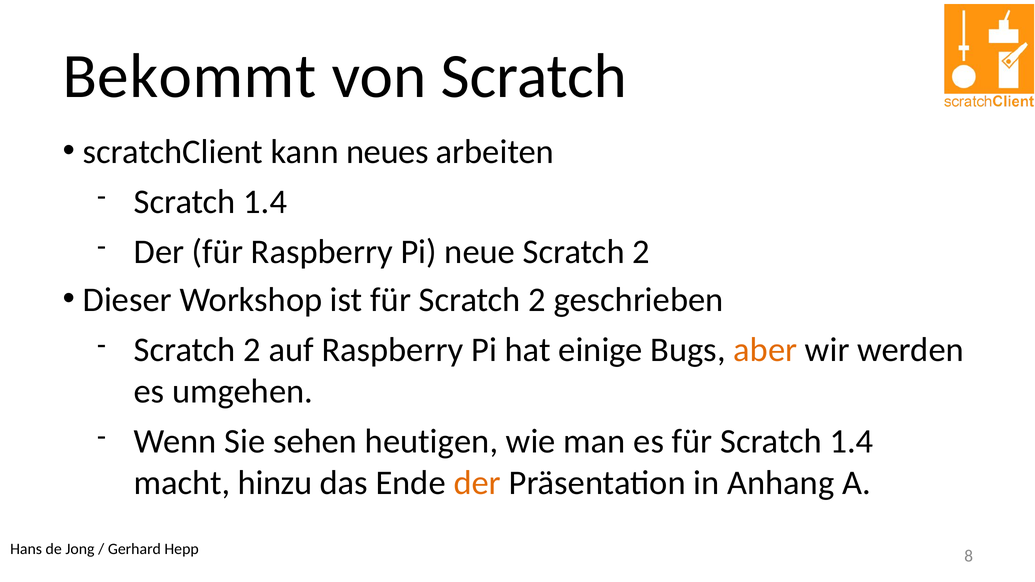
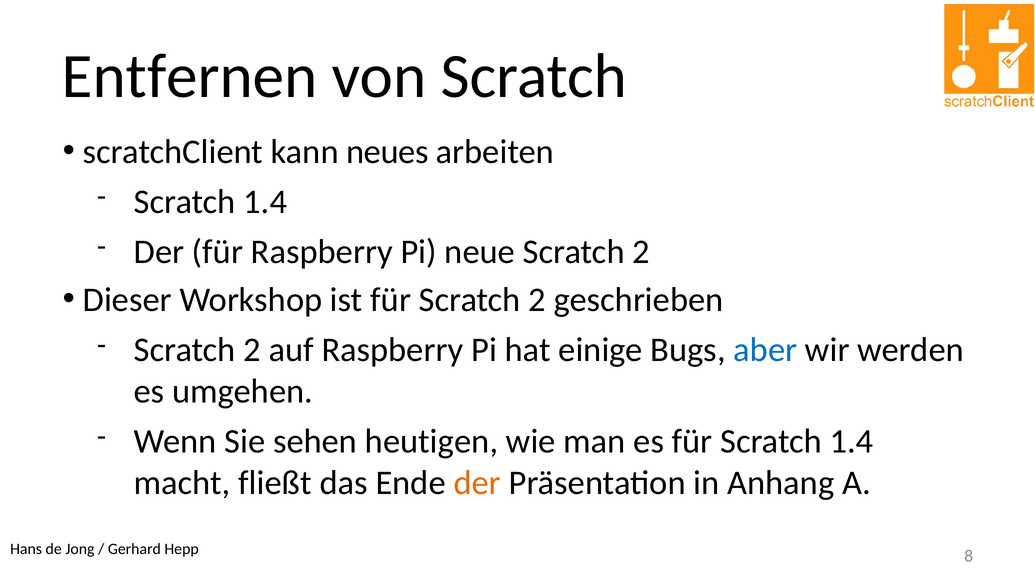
Bekommt: Bekommt -> Entfernen
aber colour: orange -> blue
hinzu: hinzu -> fließt
